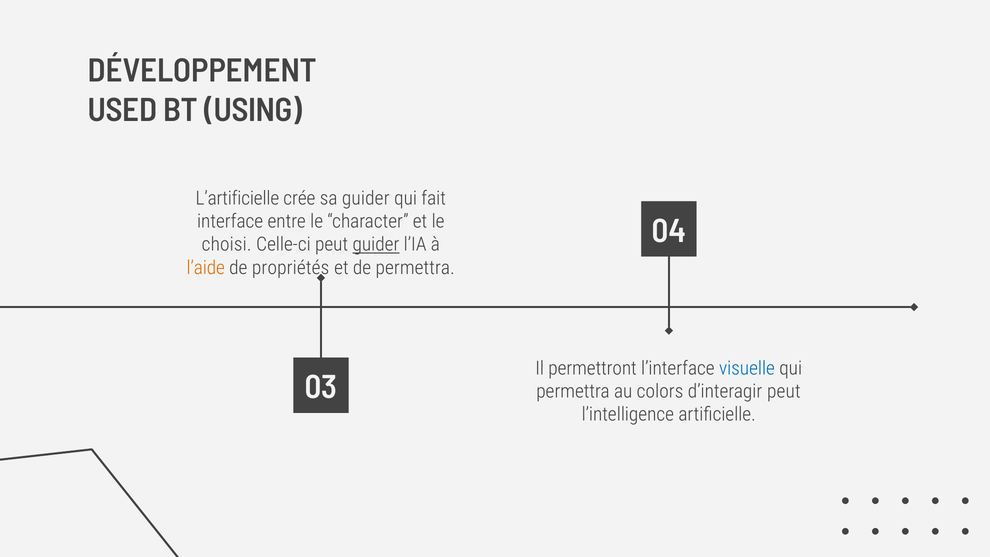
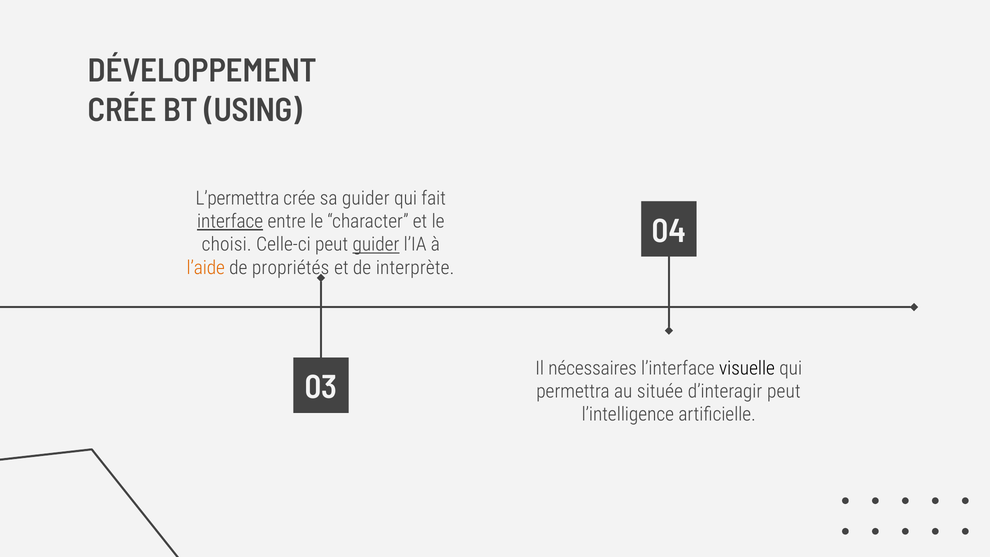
USED at (122, 111): USED -> CRÉE
L’artificielle: L’artificielle -> L’permettra
interface underline: none -> present
de permettra: permettra -> interprète
permettront: permettront -> nécessaires
visuelle colour: blue -> black
colors: colors -> située
